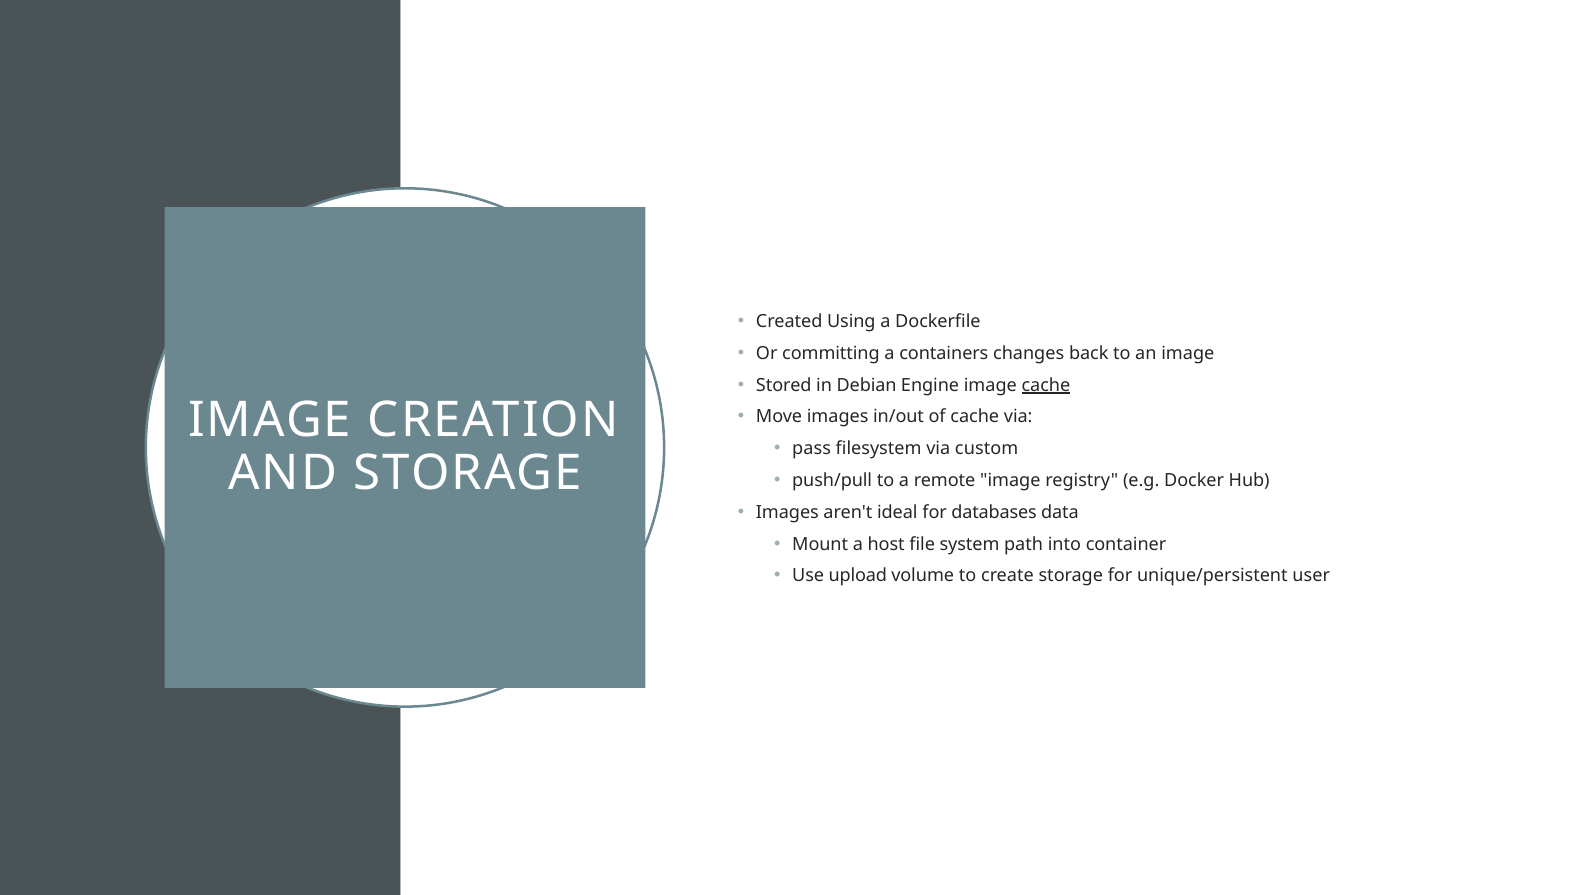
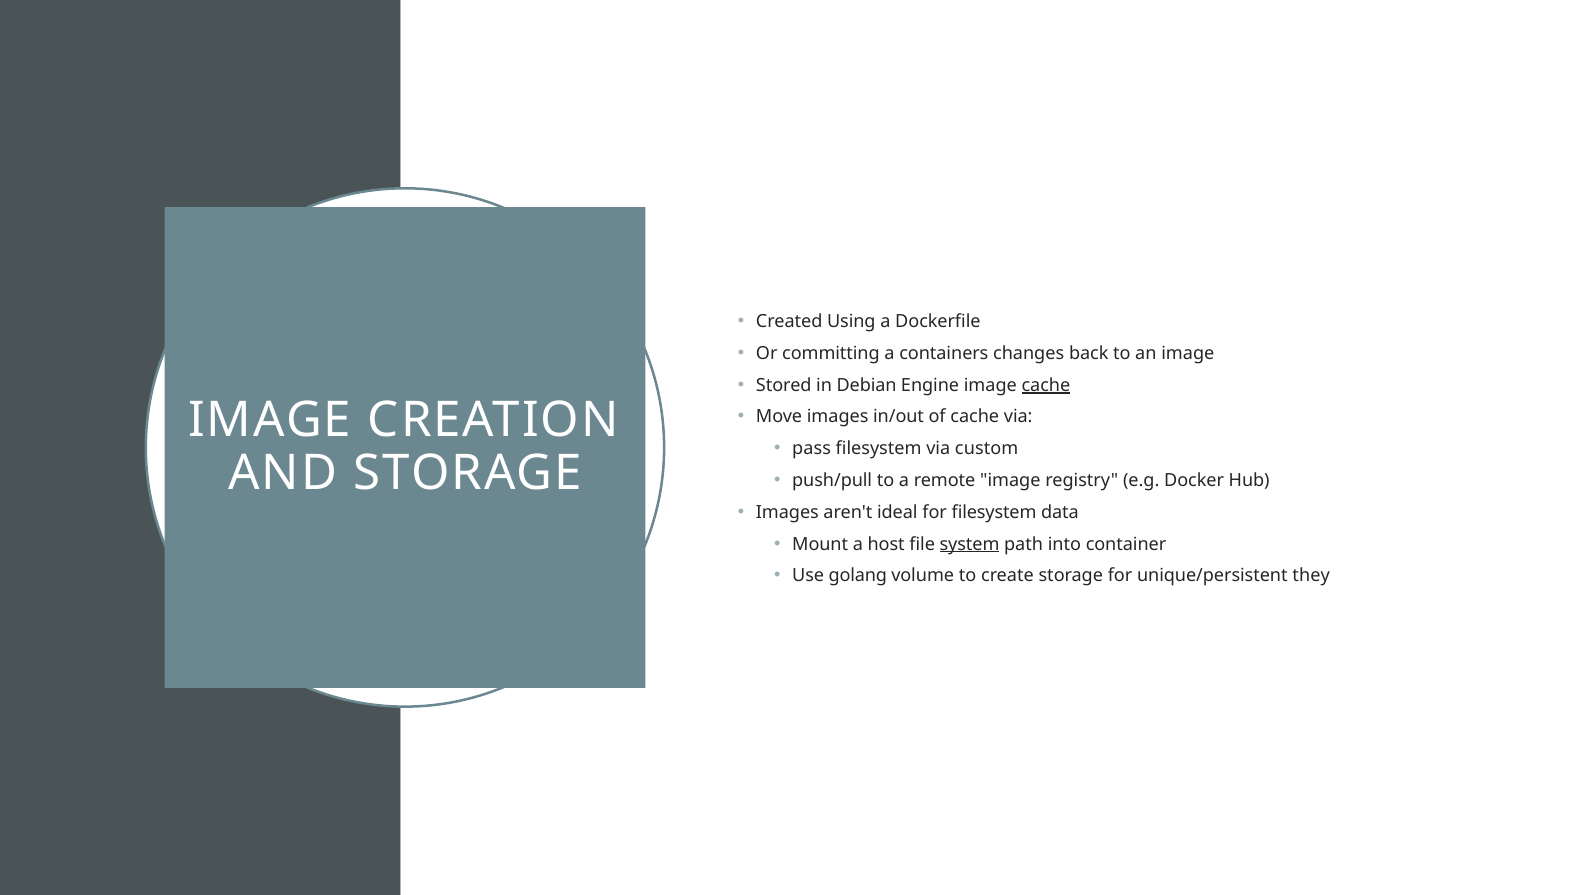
for databases: databases -> filesystem
system underline: none -> present
upload: upload -> golang
user: user -> they
